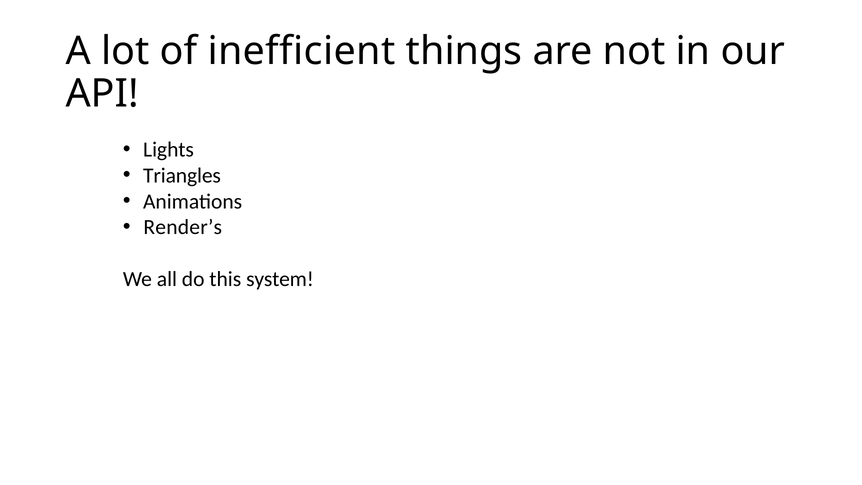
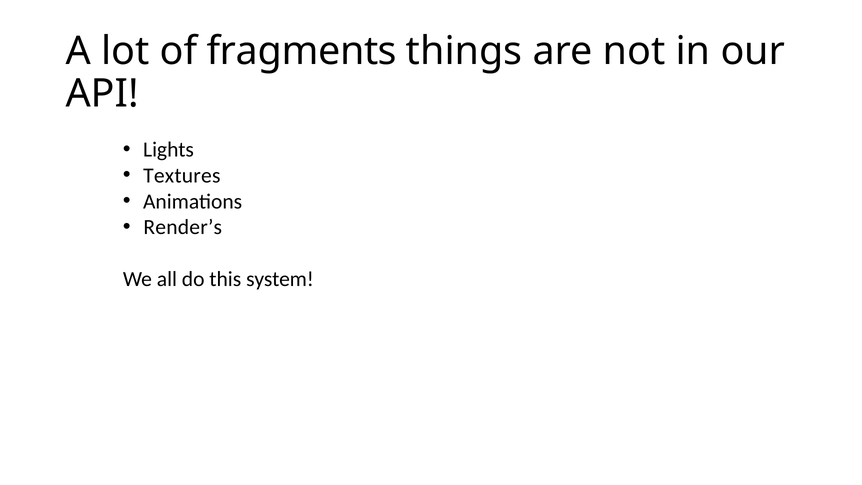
inefficient: inefficient -> fragments
Triangles: Triangles -> Textures
